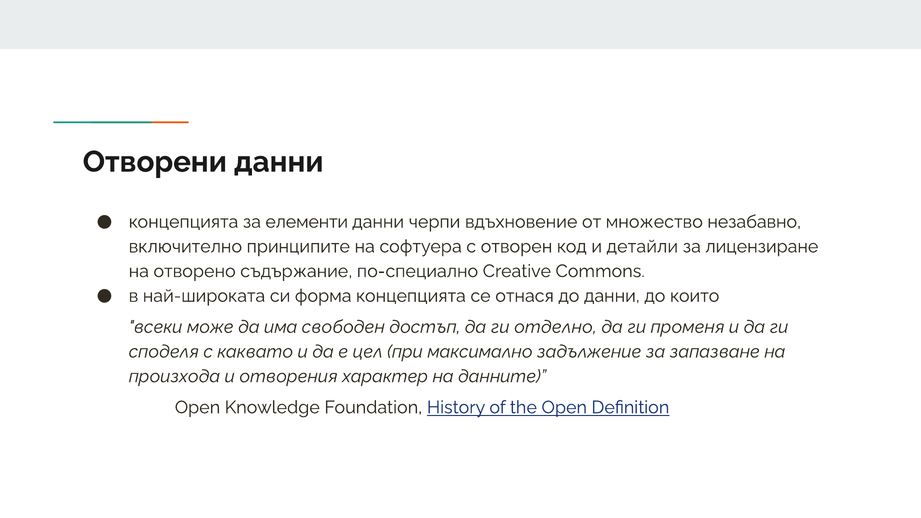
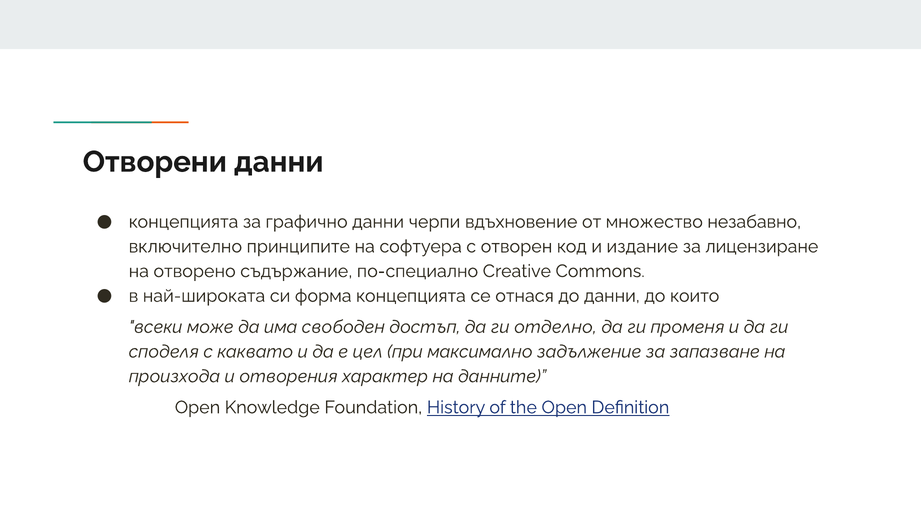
елементи: елементи -> графично
детайли: детайли -> издание
